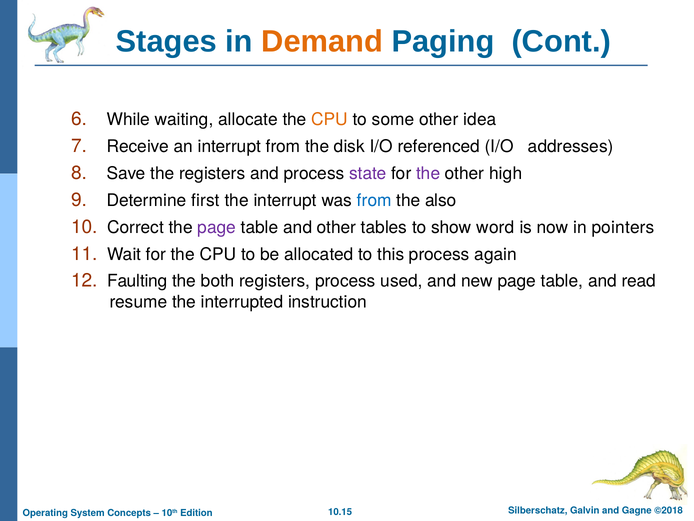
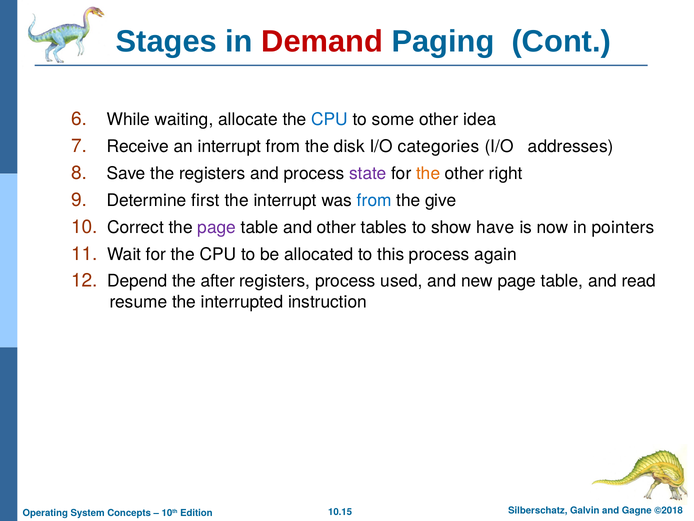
Demand colour: orange -> red
CPU at (330, 120) colour: orange -> blue
referenced: referenced -> categories
the at (428, 173) colour: purple -> orange
high: high -> right
also: also -> give
word: word -> have
Faulting: Faulting -> Depend
both: both -> after
